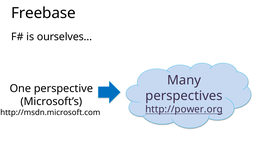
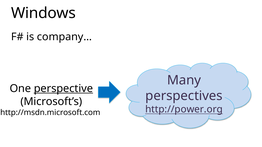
Freebase: Freebase -> Windows
ourselves…: ourselves… -> company…
perspective underline: none -> present
